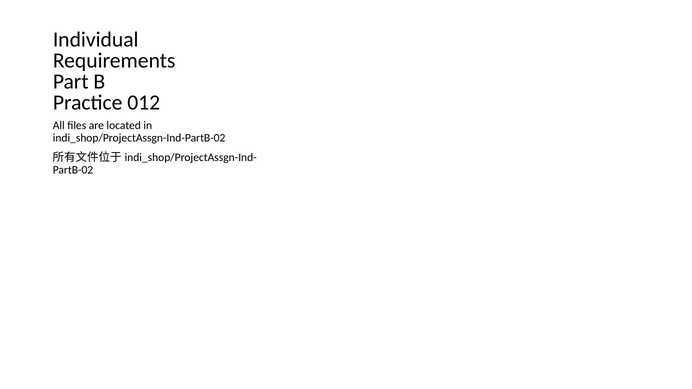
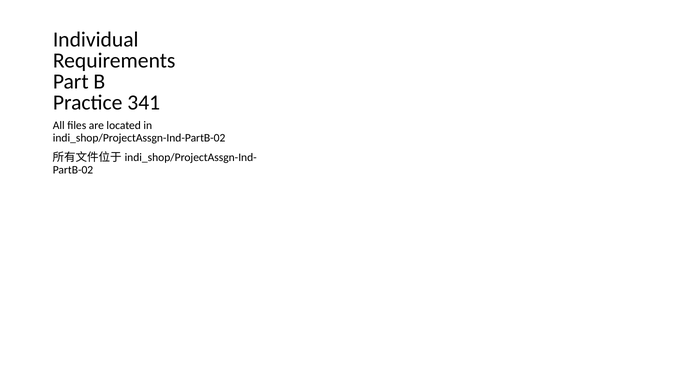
012: 012 -> 341
